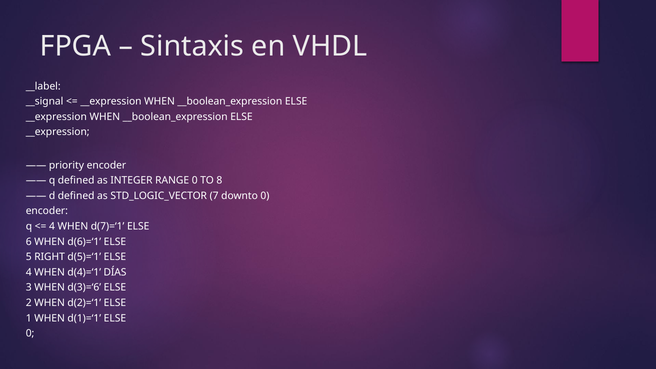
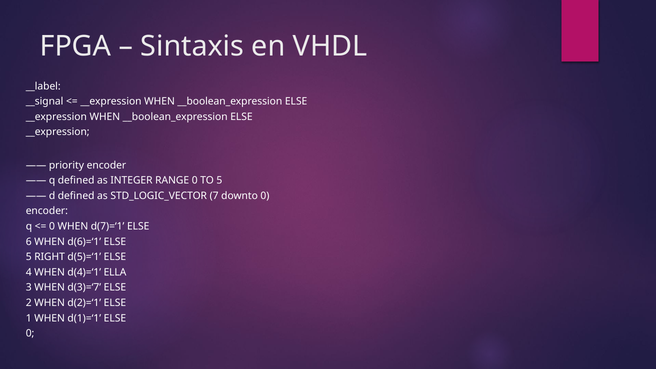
TO 8: 8 -> 5
4 at (52, 226): 4 -> 0
DÍAS: DÍAS -> ELLA
d(3)=‘6: d(3)=‘6 -> d(3)=‘7
